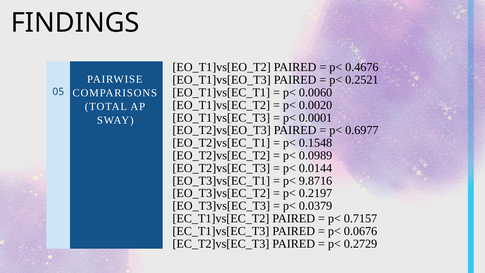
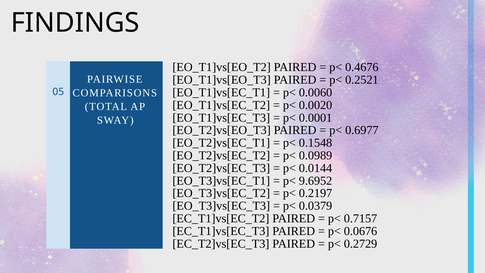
9.8716: 9.8716 -> 9.6952
